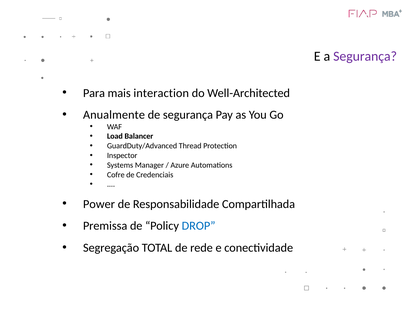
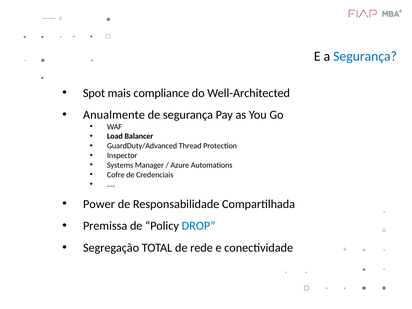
Segurança at (365, 56) colour: purple -> blue
Para: Para -> Spot
interaction: interaction -> compliance
